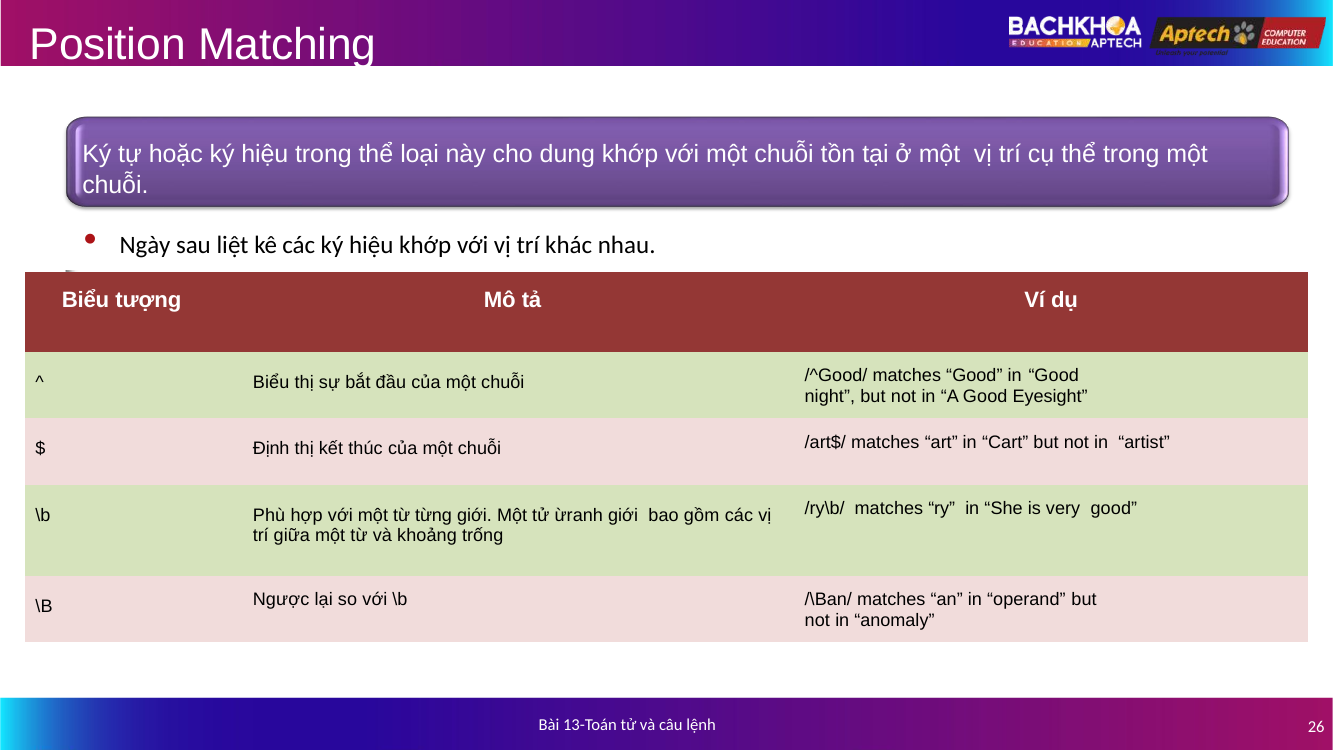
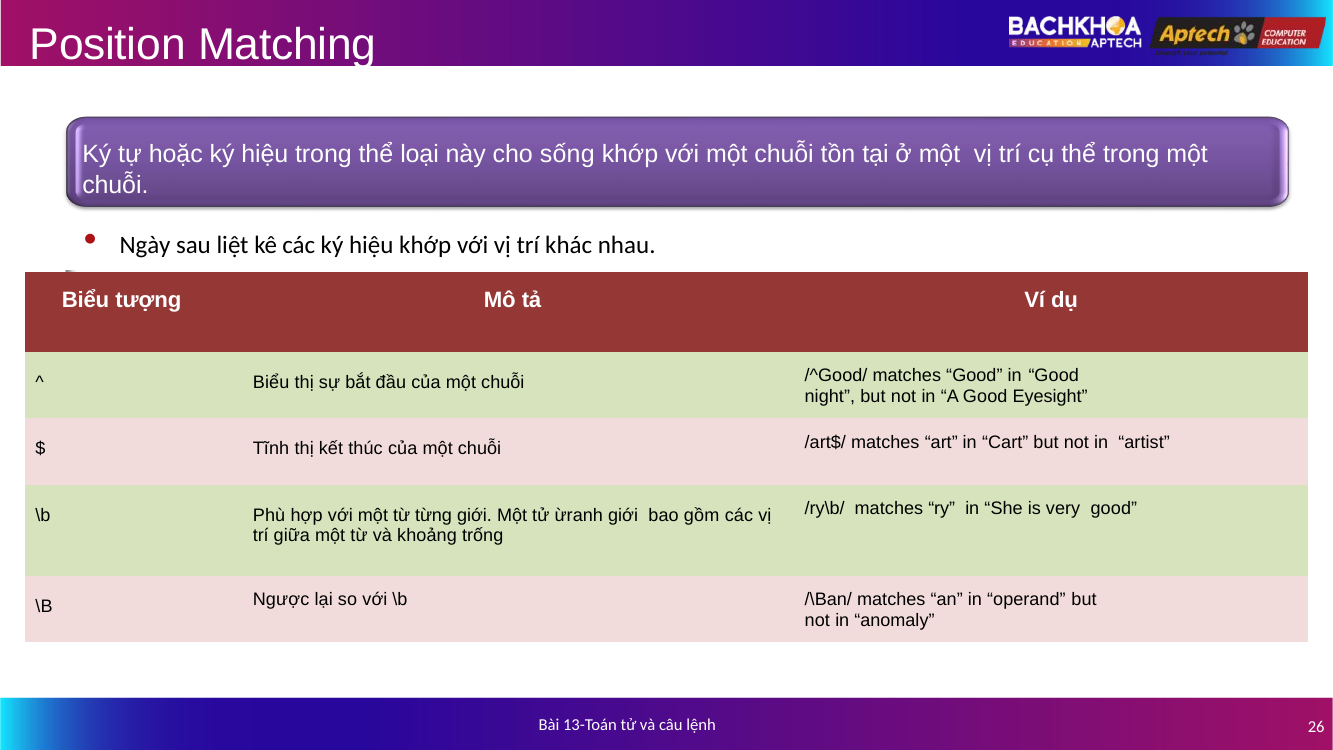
dung: dung -> sống
Định: Định -> Tĩnh
